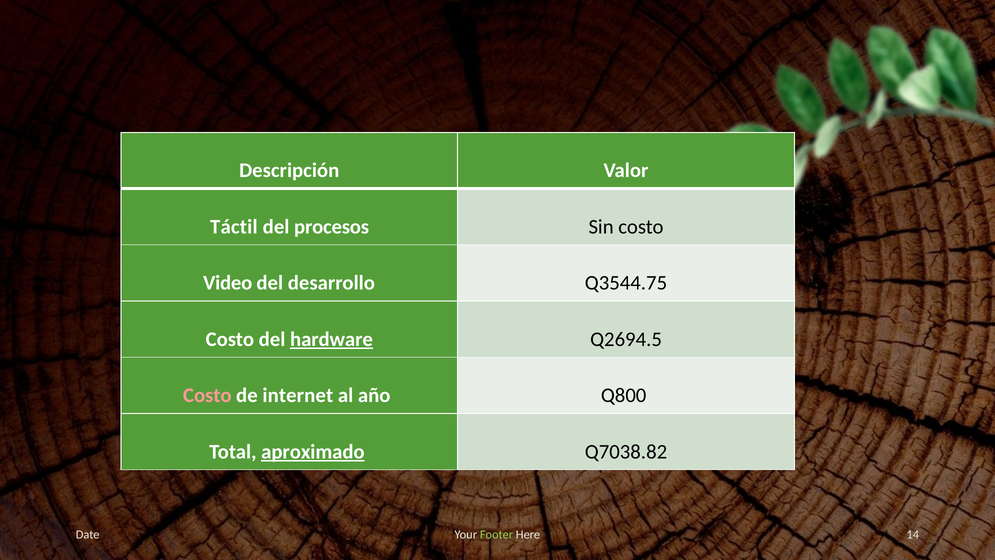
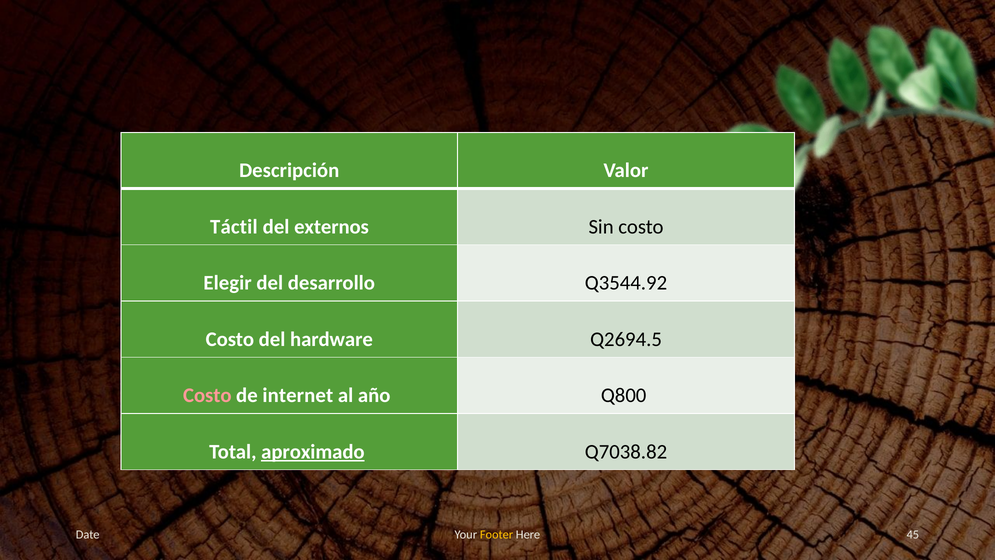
procesos: procesos -> externos
Video: Video -> Elegir
Q3544.75: Q3544.75 -> Q3544.92
hardware underline: present -> none
Footer colour: light green -> yellow
14: 14 -> 45
